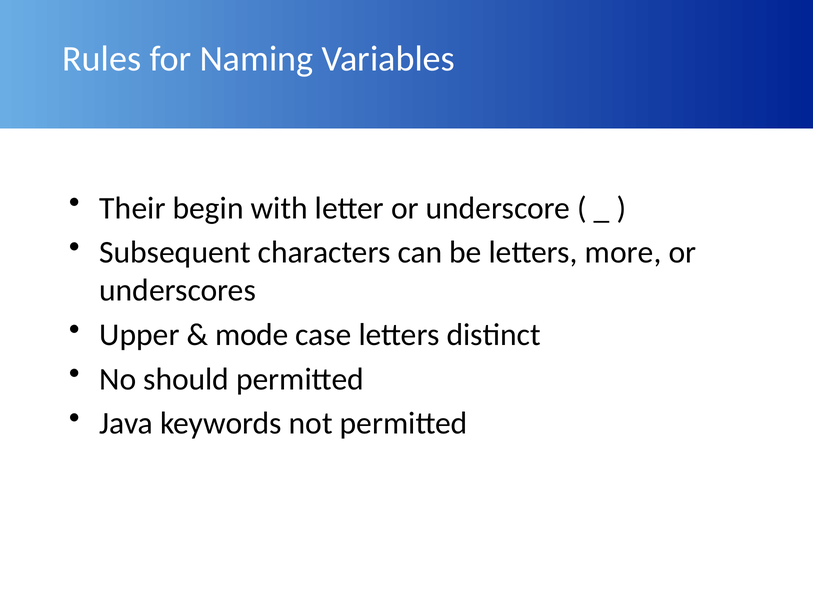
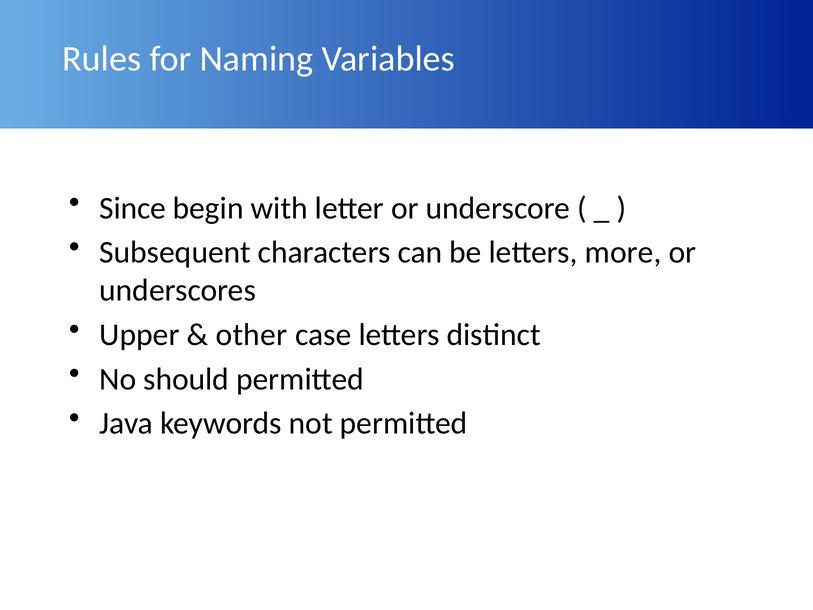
Their: Their -> Since
mode: mode -> other
